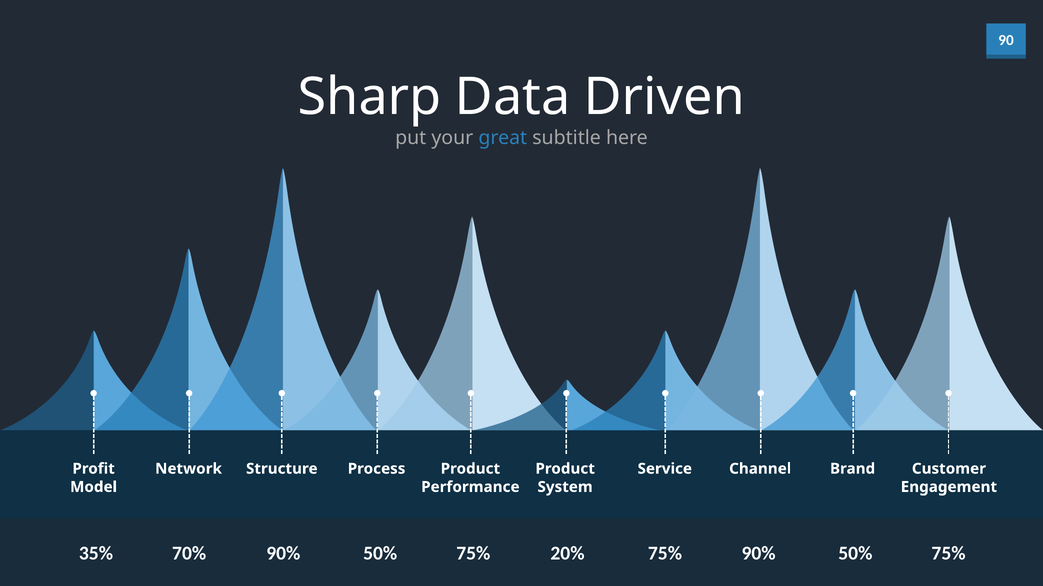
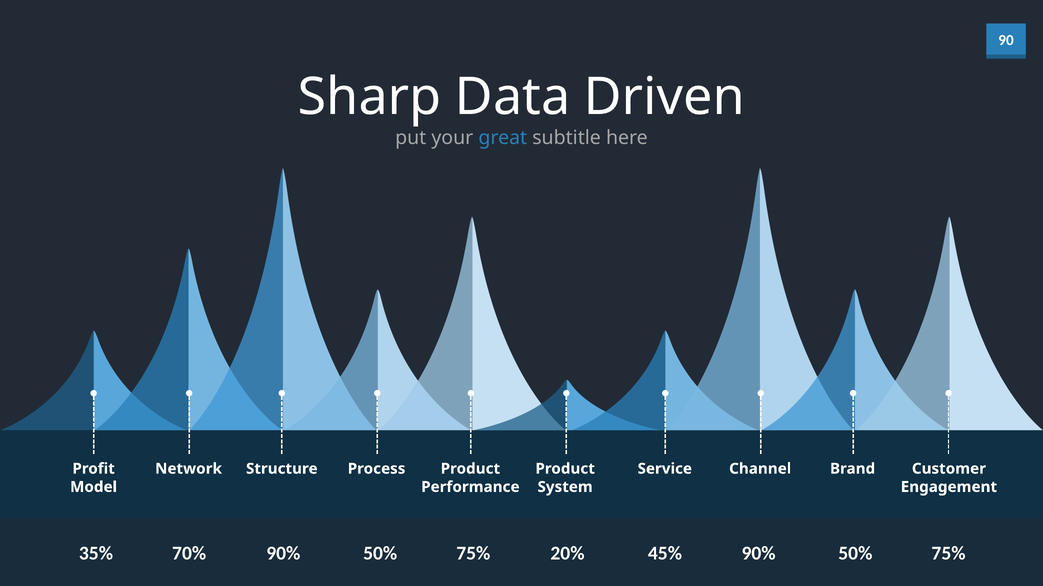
20% 75%: 75% -> 45%
